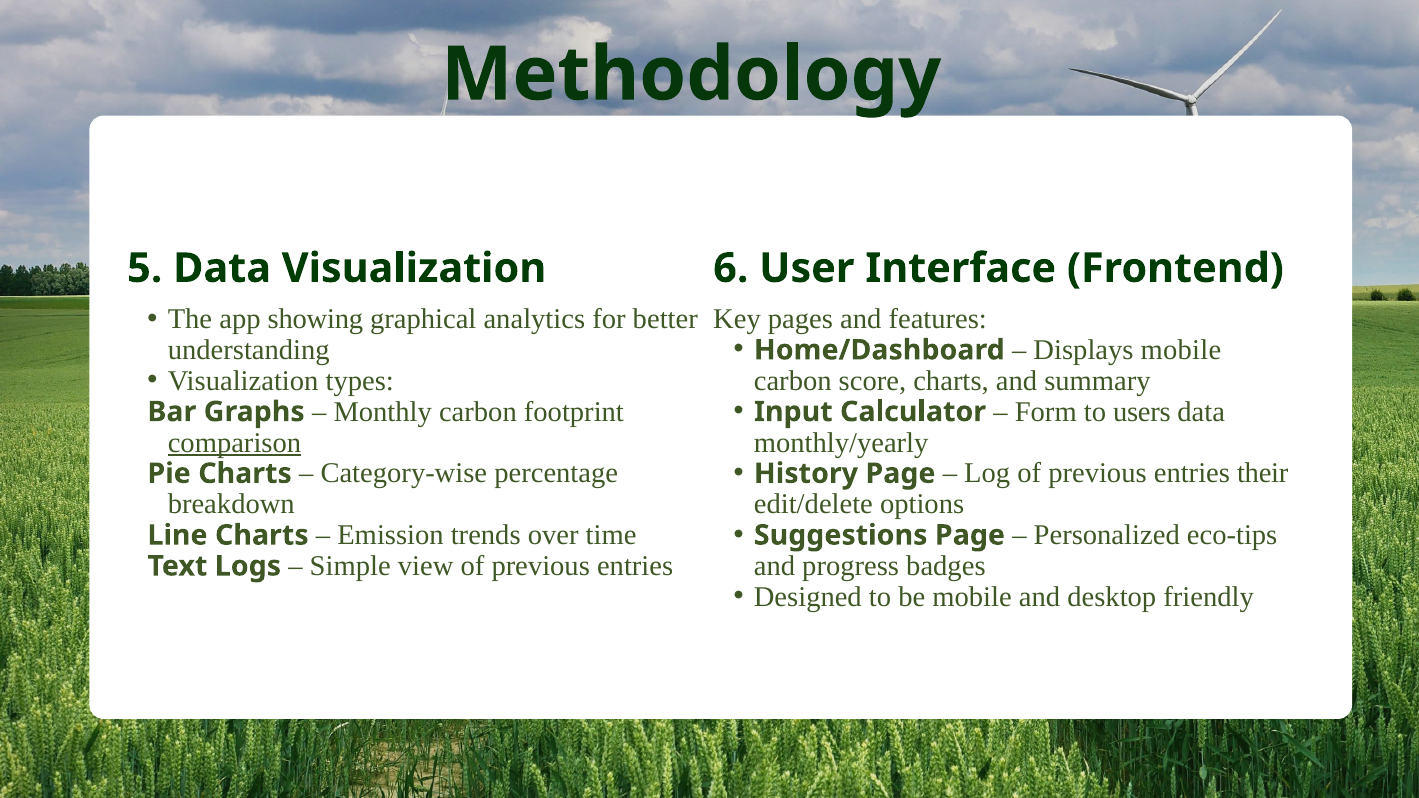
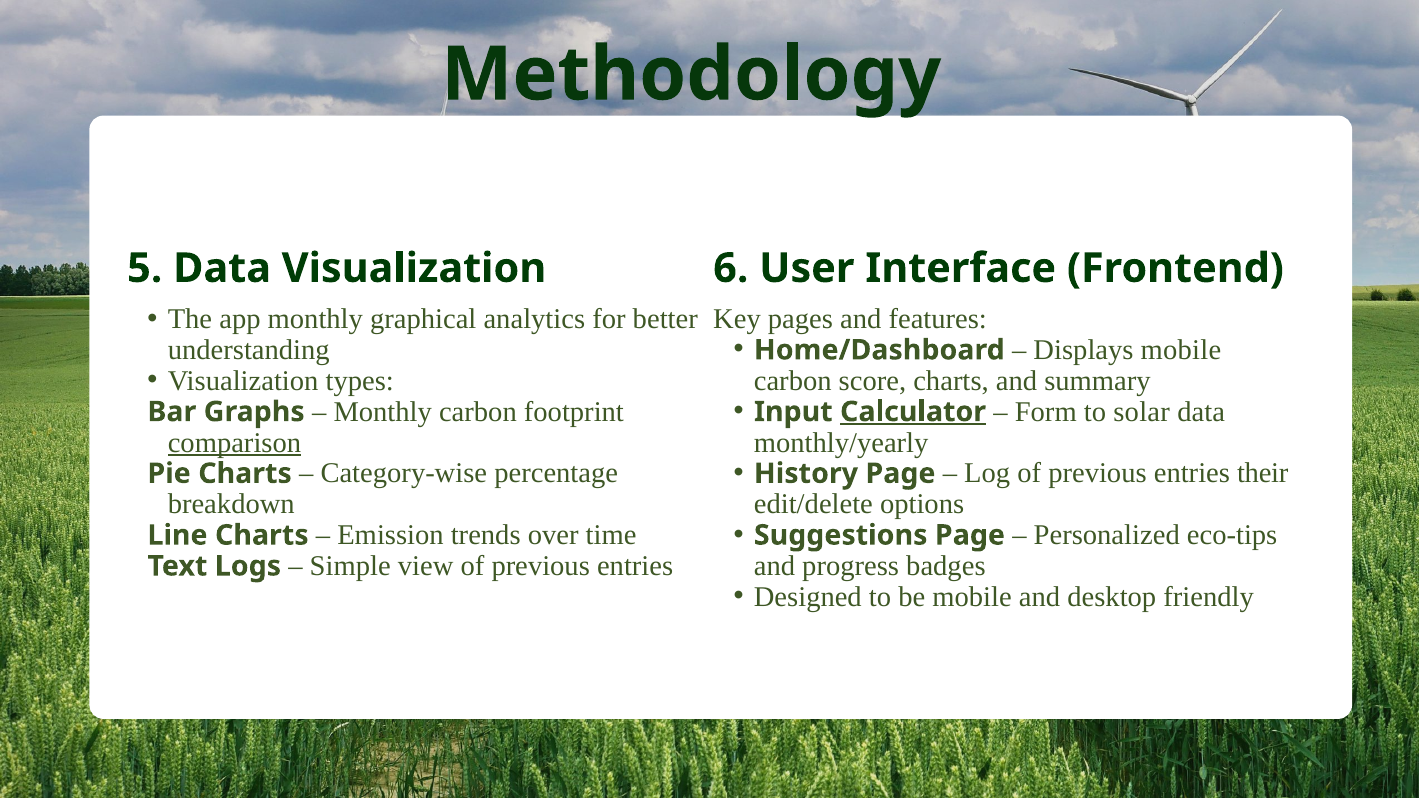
app showing: showing -> monthly
Calculator underline: none -> present
users: users -> solar
